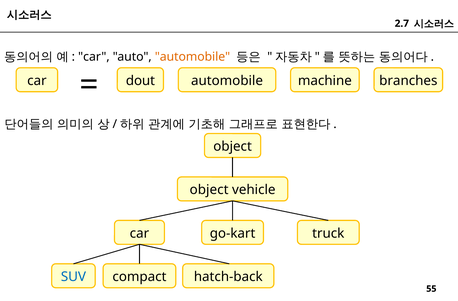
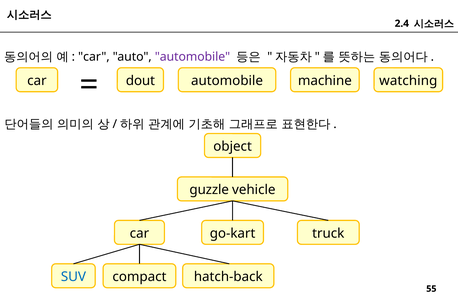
2.7: 2.7 -> 2.4
automobile at (193, 57) colour: orange -> purple
branches: branches -> watching
object at (209, 190): object -> guzzle
